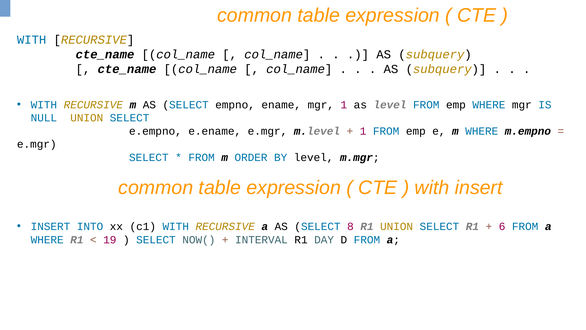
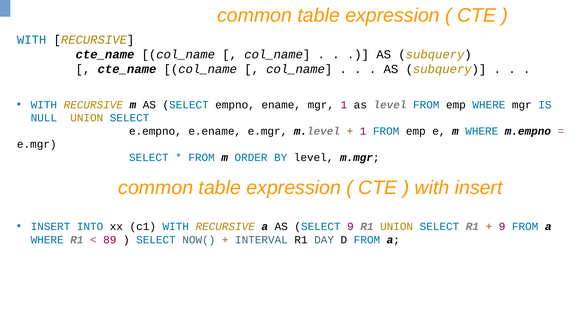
SELECT 8: 8 -> 9
6 at (502, 226): 6 -> 9
19: 19 -> 89
